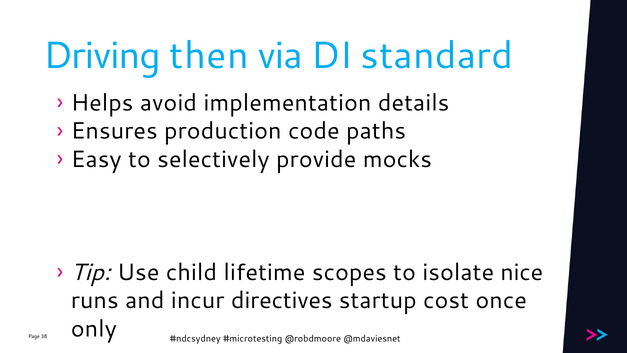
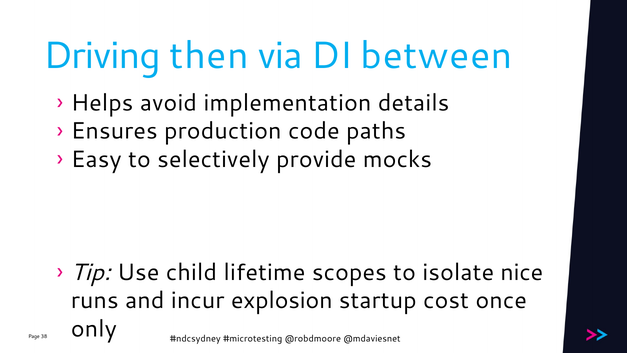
standard: standard -> between
directives: directives -> explosion
